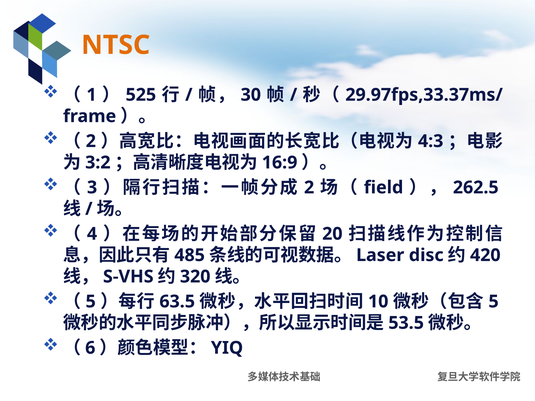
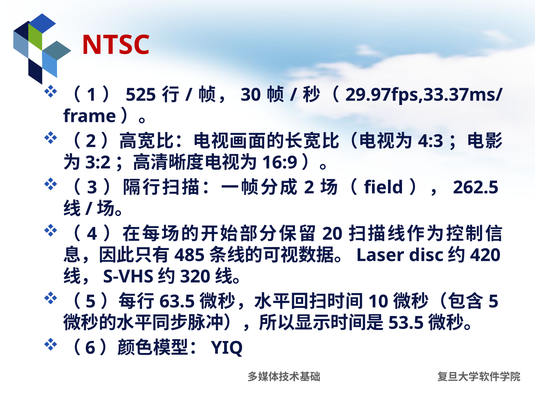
NTSC colour: orange -> red
